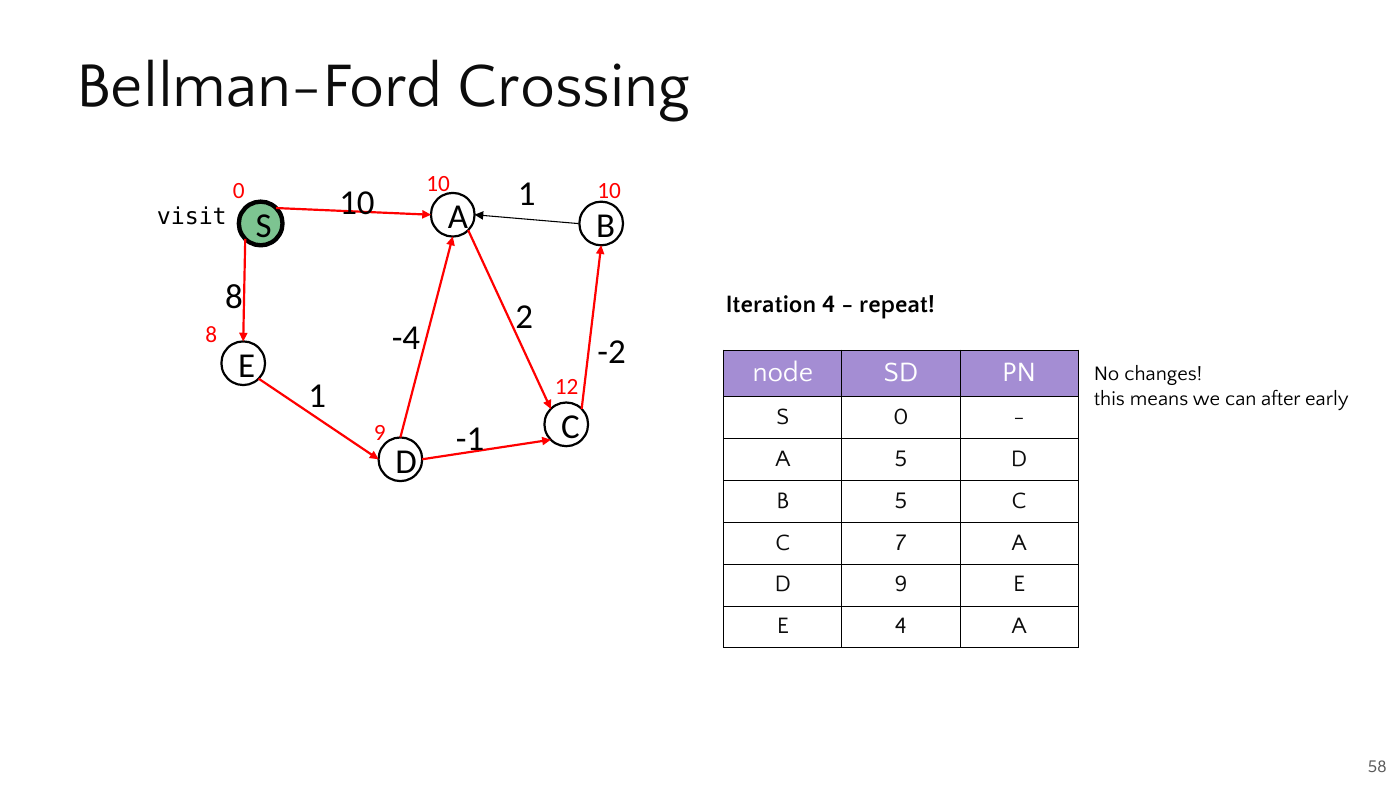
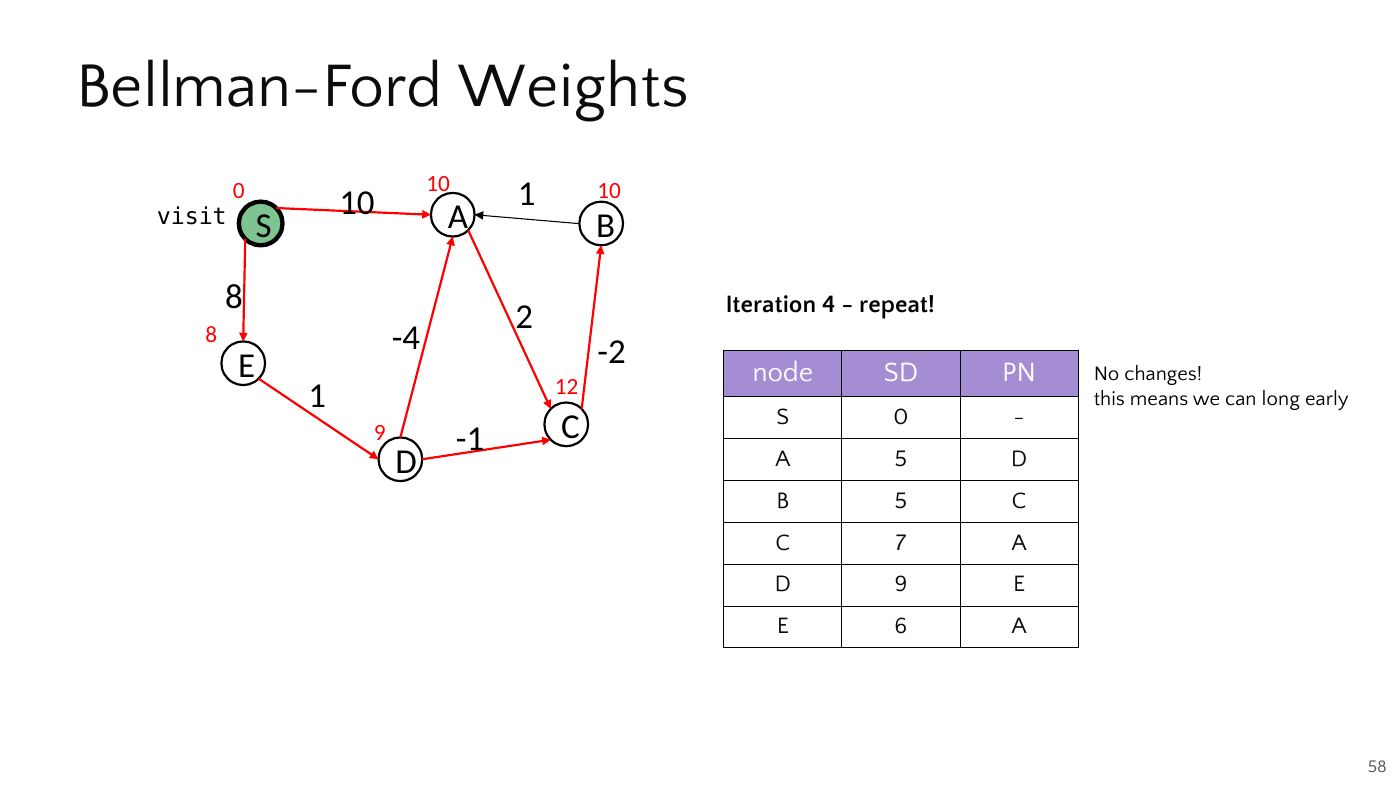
Crossing: Crossing -> Weights
after: after -> long
E 4: 4 -> 6
